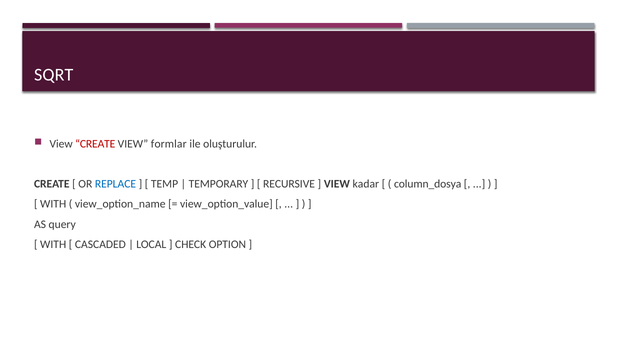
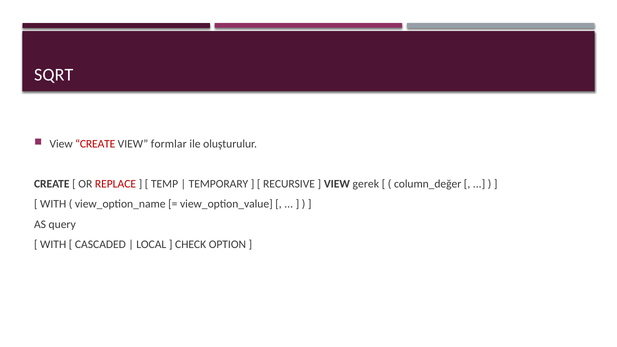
REPLACE colour: blue -> red
kadar: kadar -> gerek
column_dosya: column_dosya -> column_değer
